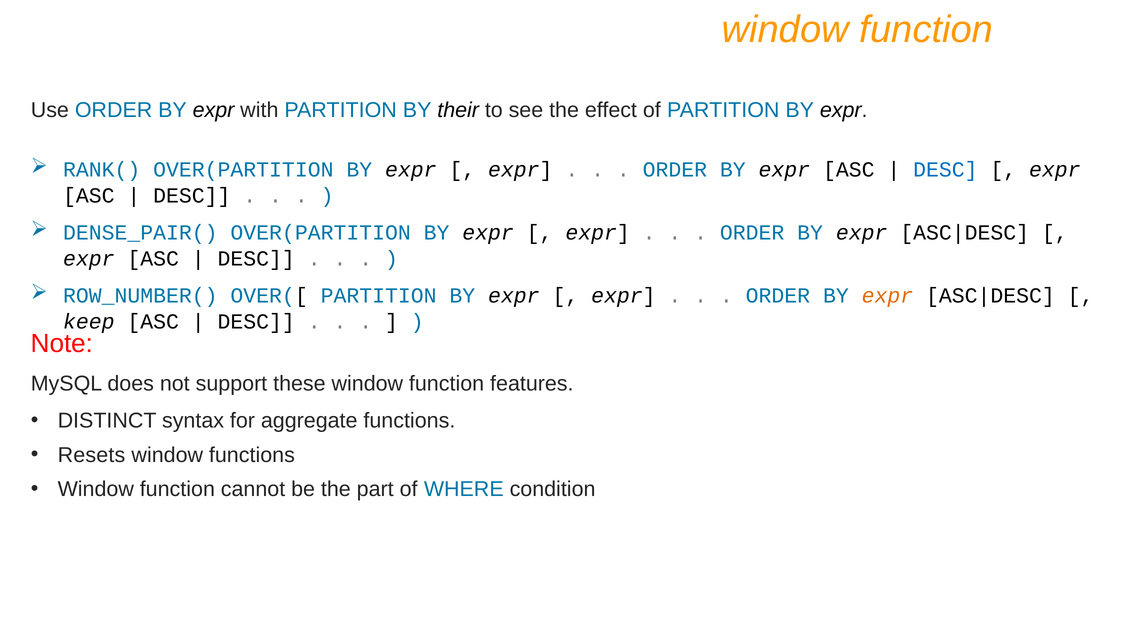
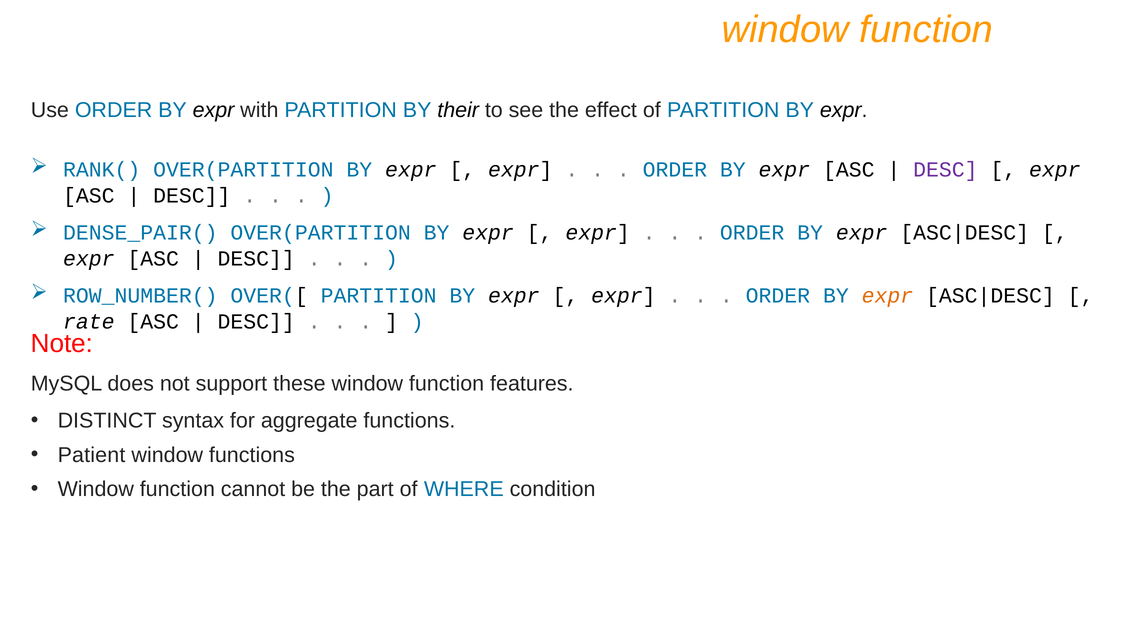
DESC at (945, 170) colour: blue -> purple
keep: keep -> rate
Resets: Resets -> Patient
